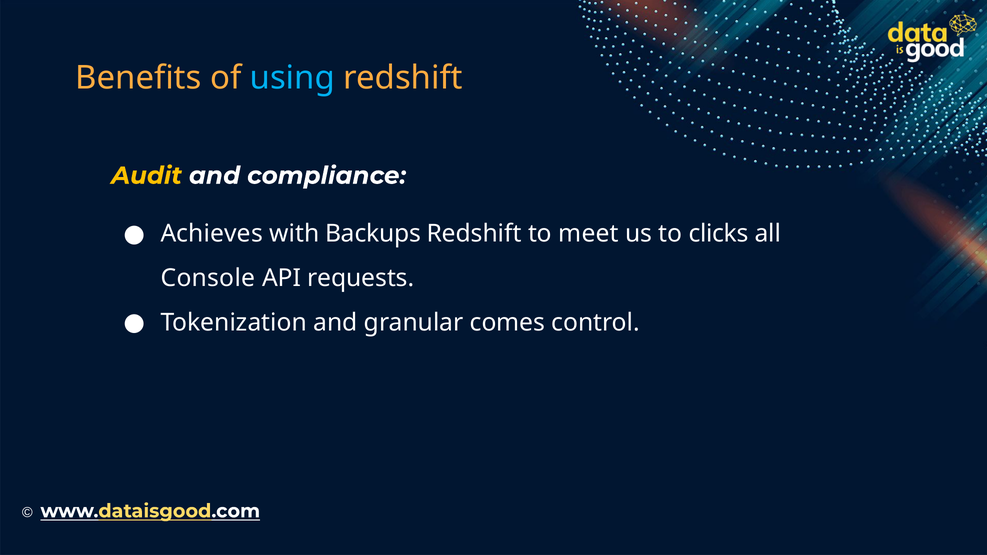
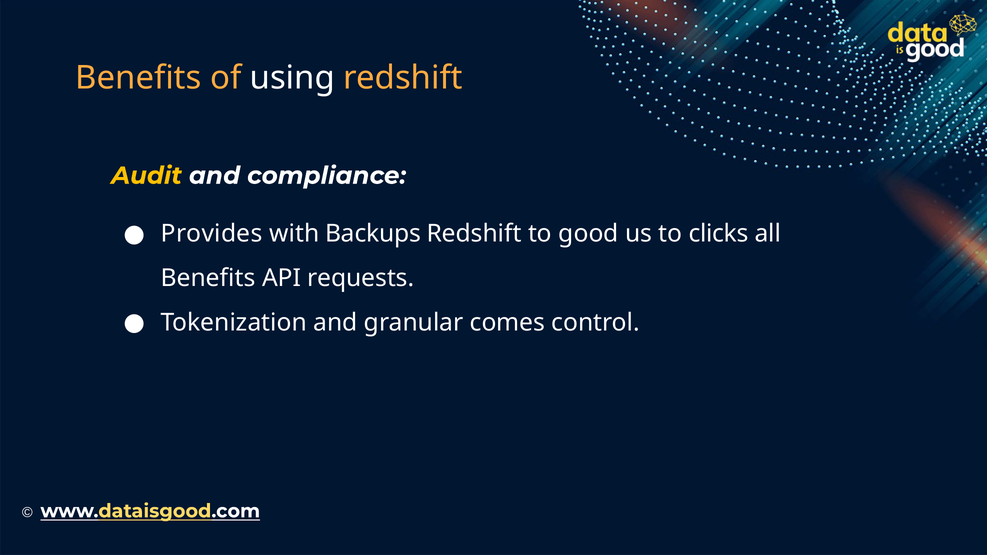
using colour: light blue -> white
Achieves: Achieves -> Provides
meet: meet -> good
Console at (208, 278): Console -> Benefits
